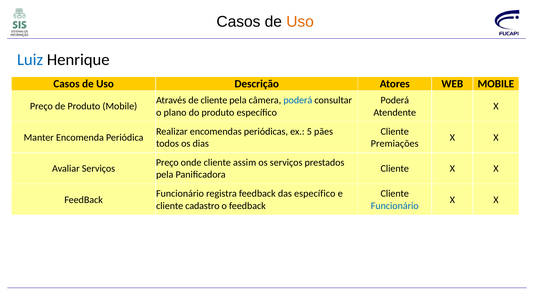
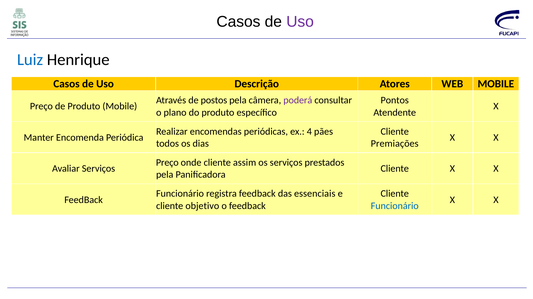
Uso at (300, 22) colour: orange -> purple
de cliente: cliente -> postos
poderá at (298, 100) colour: blue -> purple
Poderá at (395, 100): Poderá -> Pontos
5: 5 -> 4
das específico: específico -> essenciais
cadastro: cadastro -> objetivo
